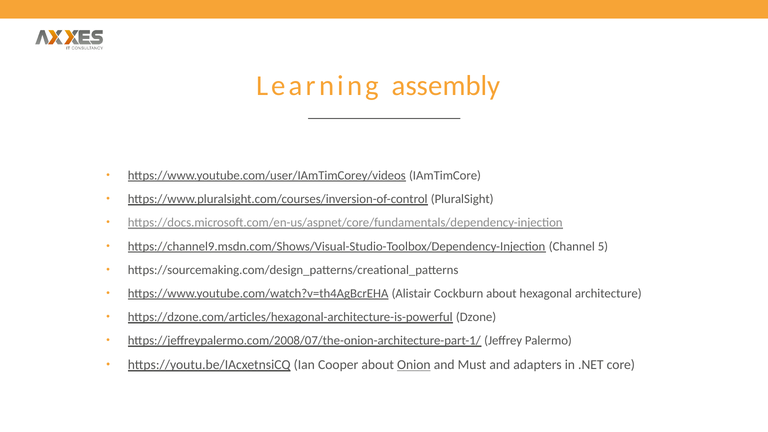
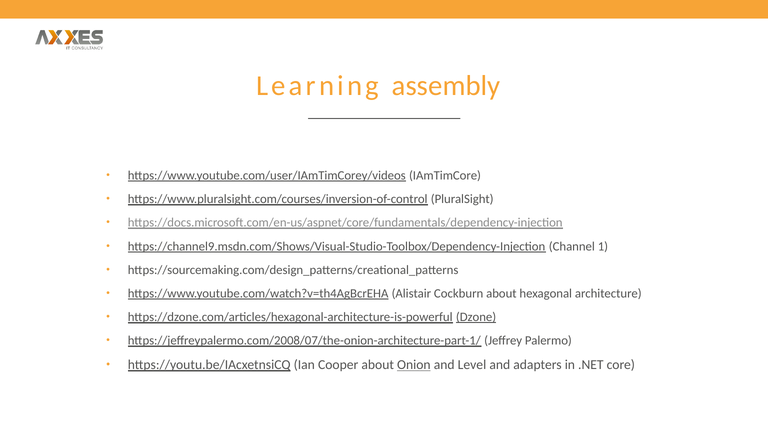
5: 5 -> 1
Dzone underline: none -> present
Must: Must -> Level
